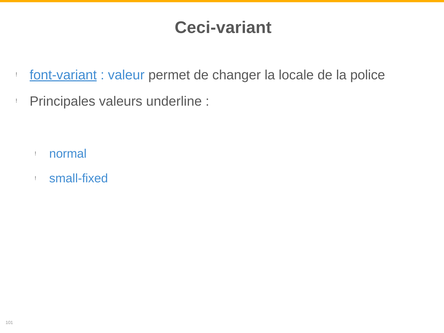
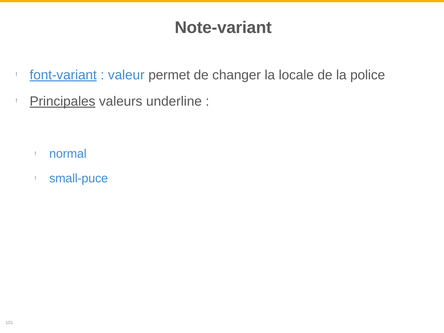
Ceci-variant: Ceci-variant -> Note-variant
Principales underline: none -> present
small-fixed: small-fixed -> small-puce
